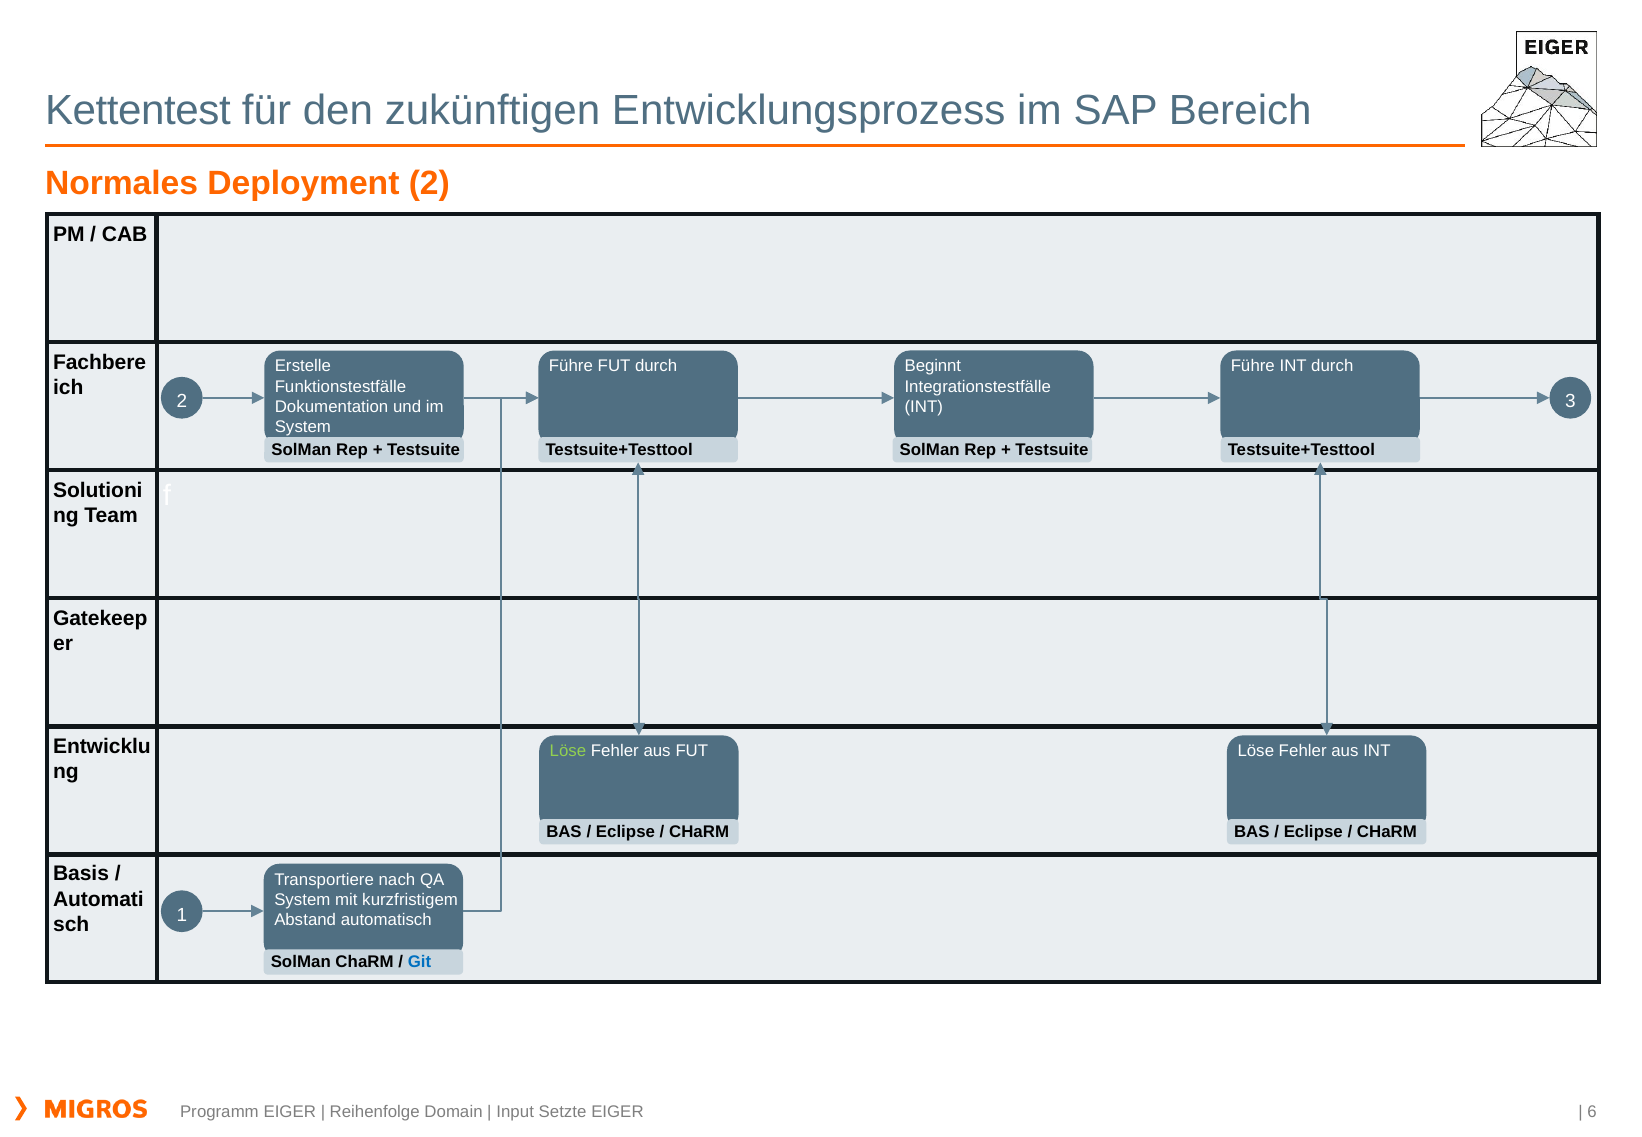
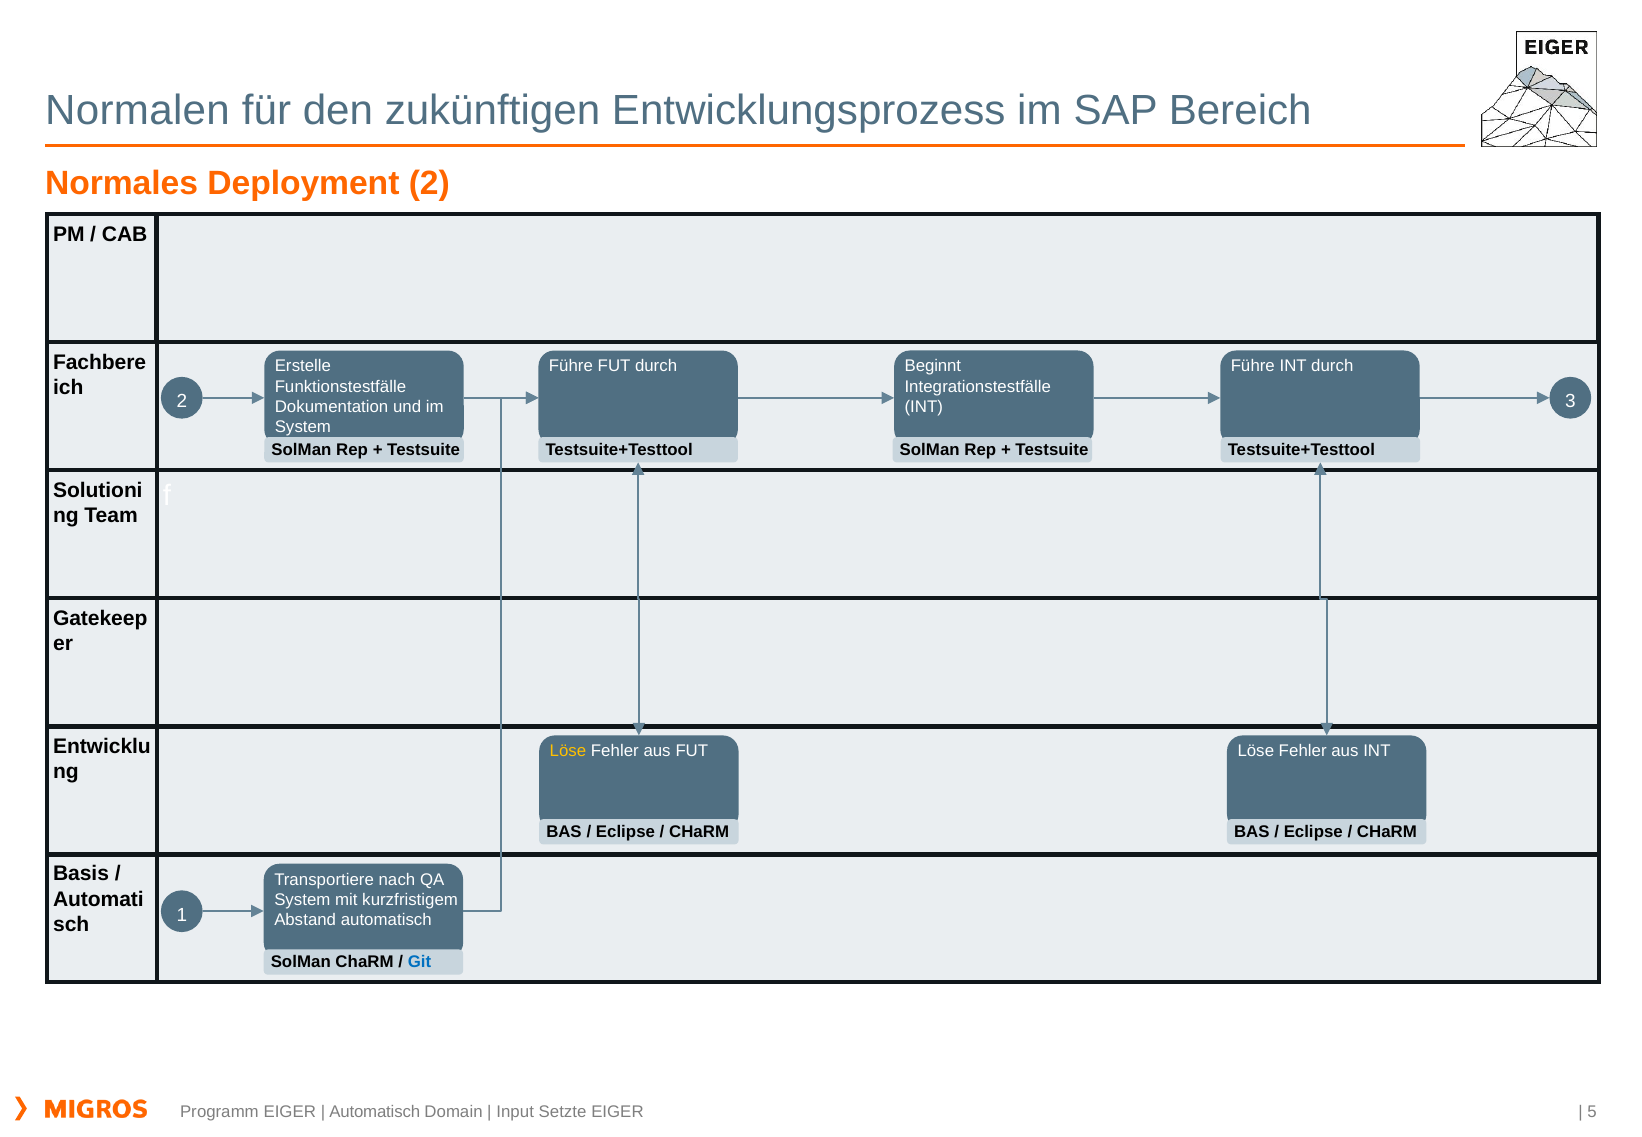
Kettentest: Kettentest -> Normalen
Löse at (568, 751) colour: light green -> yellow
Reihenfolge at (375, 1112): Reihenfolge -> Automatisch
6: 6 -> 5
